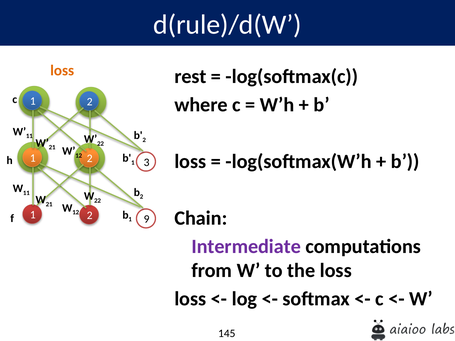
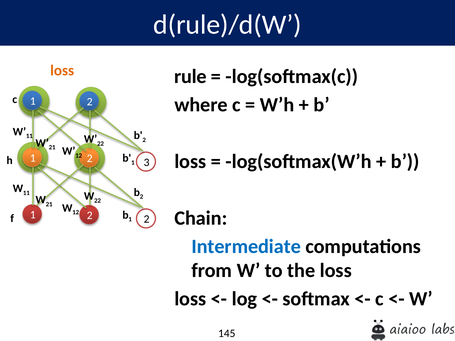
rest: rest -> rule
9 at (147, 219): 9 -> 2
Intermediate colour: purple -> blue
